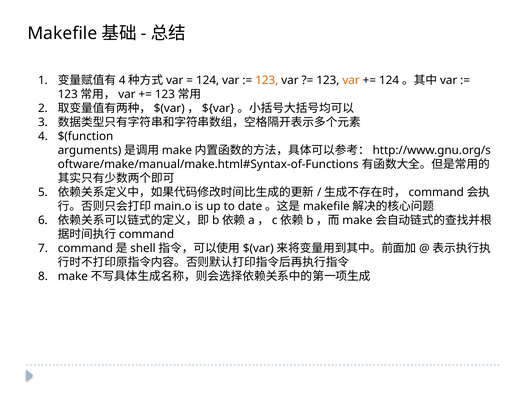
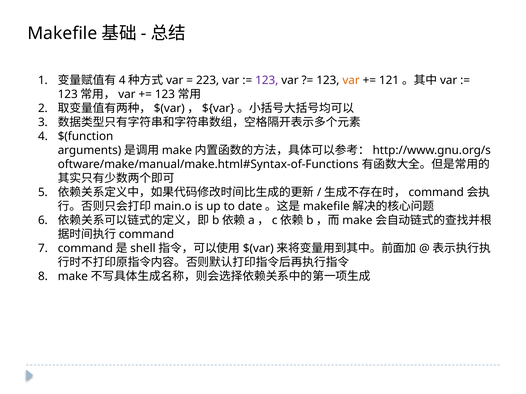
124 at (208, 80): 124 -> 223
123 at (267, 80) colour: orange -> purple
124 at (389, 80): 124 -> 121
